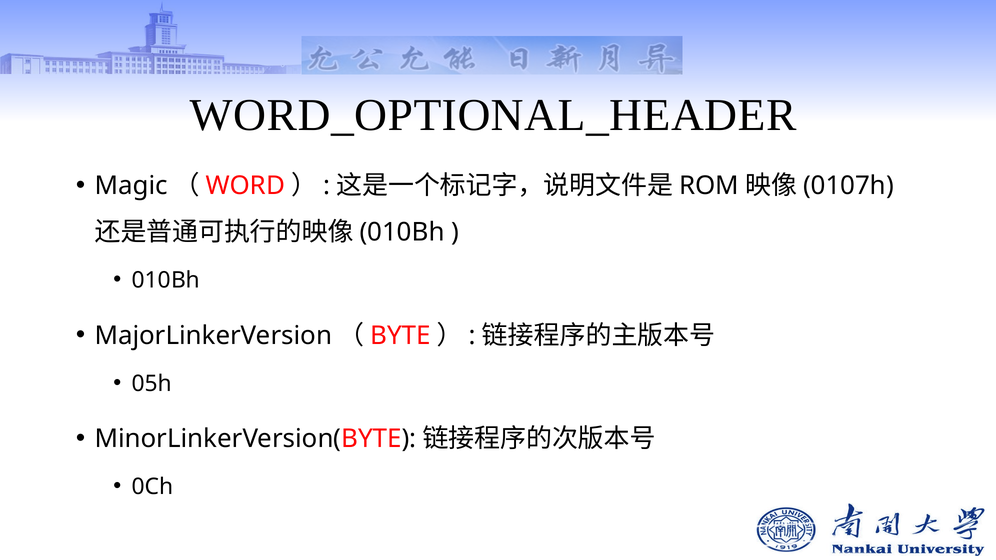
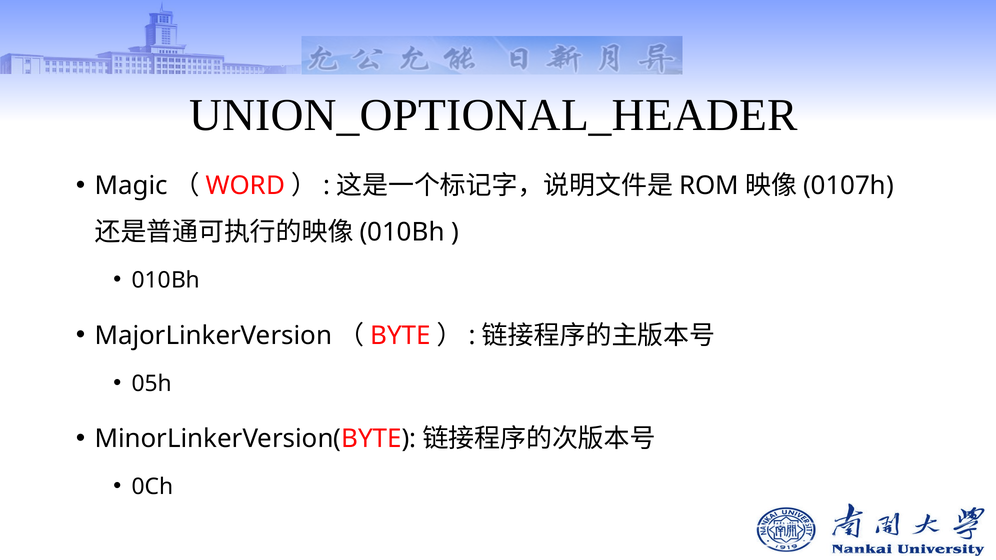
WORD_OPTIONAL_HEADER: WORD_OPTIONAL_HEADER -> UNION_OPTIONAL_HEADER
